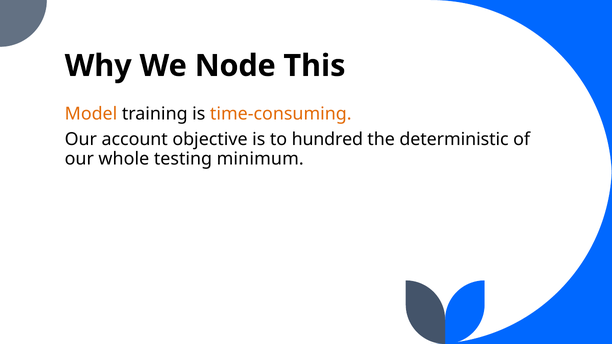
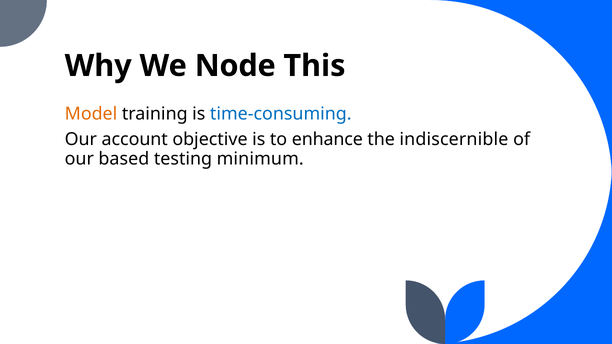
time-consuming colour: orange -> blue
hundred: hundred -> enhance
deterministic: deterministic -> indiscernible
whole: whole -> based
